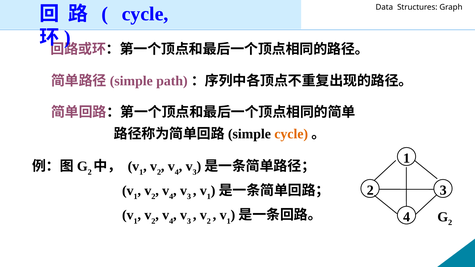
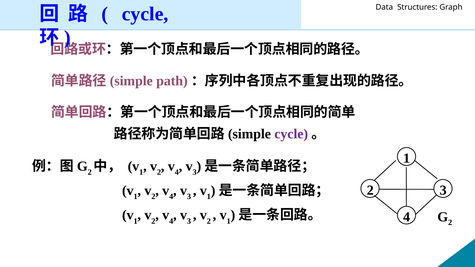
cycle at (291, 134) colour: orange -> purple
